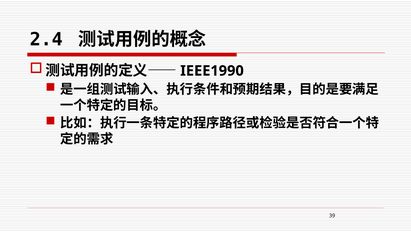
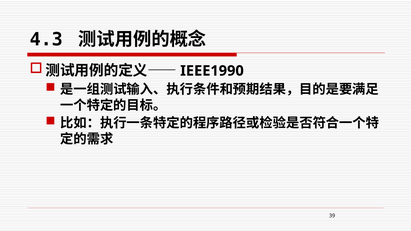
2.4: 2.4 -> 4.3
